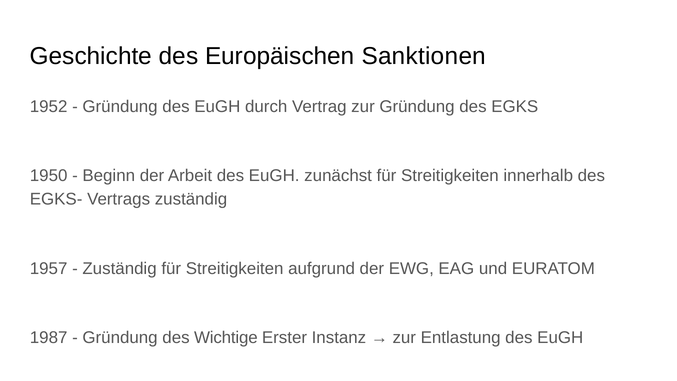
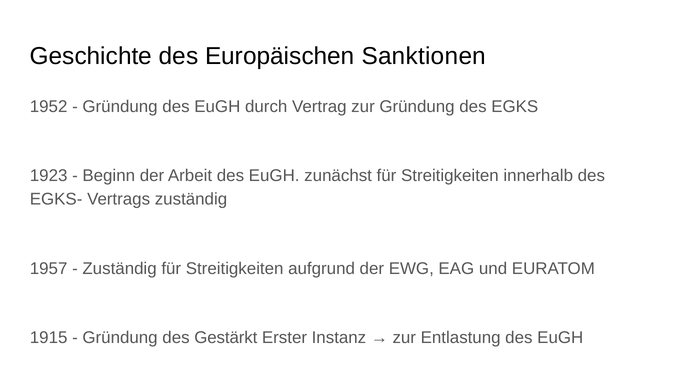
1950: 1950 -> 1923
1987: 1987 -> 1915
Wichtige: Wichtige -> Gestärkt
